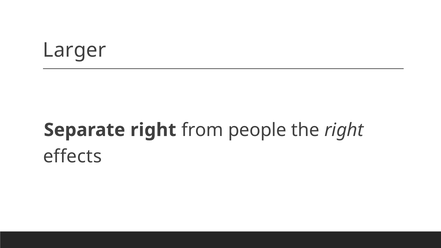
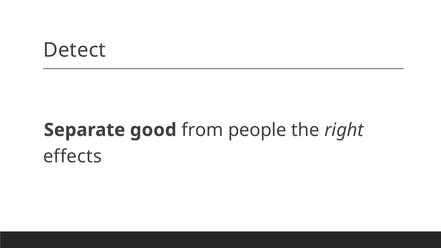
Larger: Larger -> Detect
Separate right: right -> good
